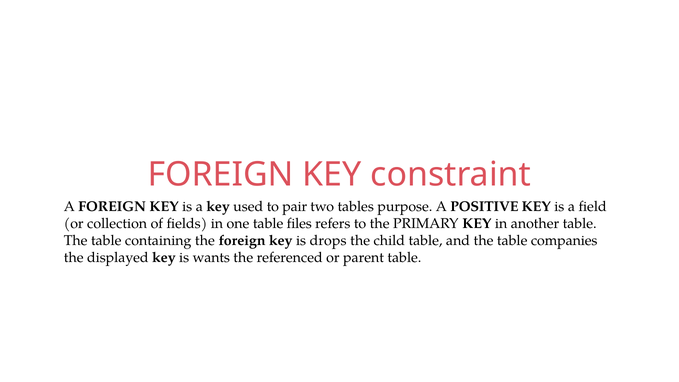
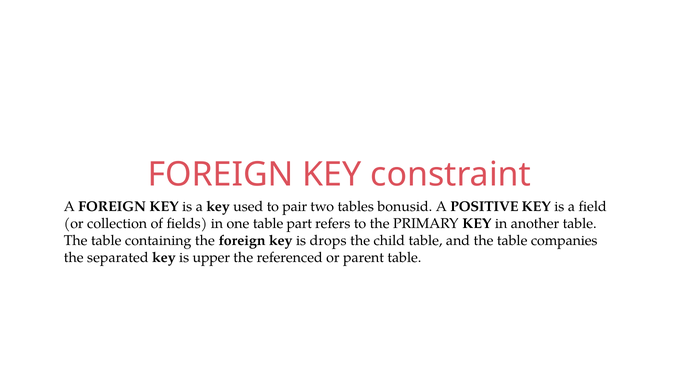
purpose: purpose -> bonusid
files: files -> part
displayed: displayed -> separated
wants: wants -> upper
